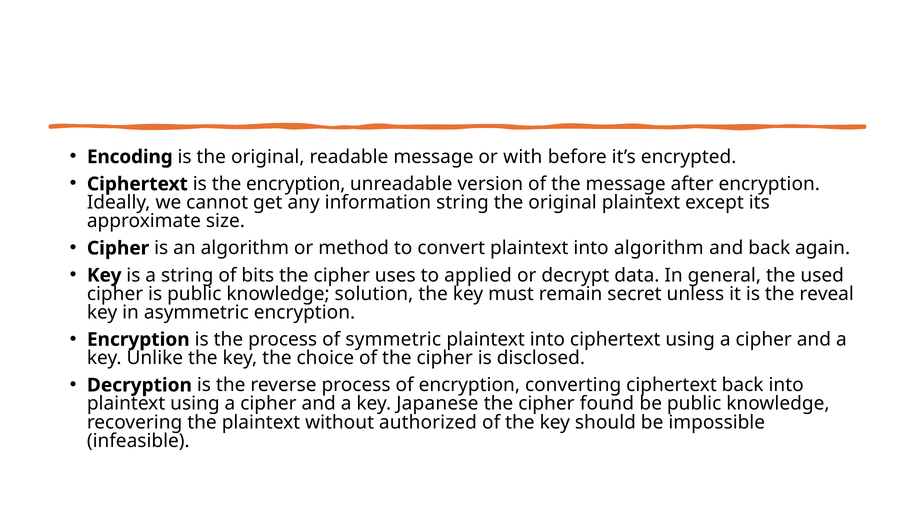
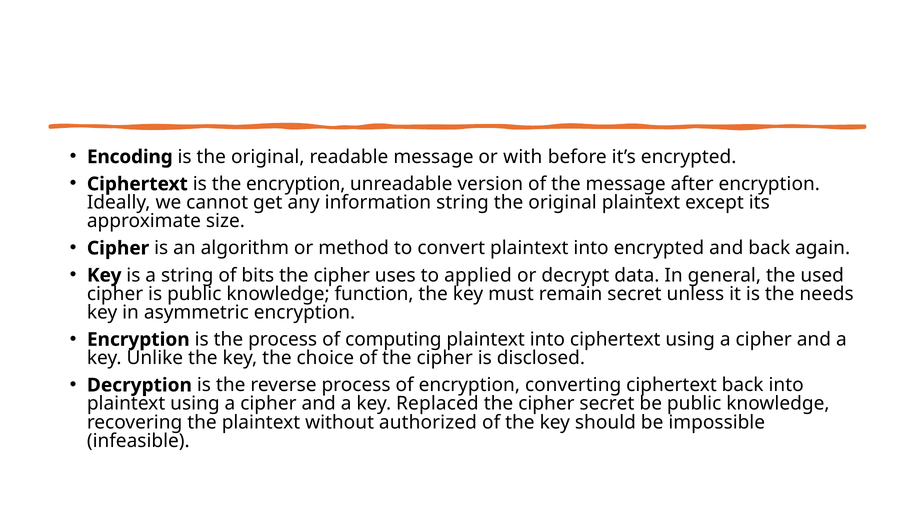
into algorithm: algorithm -> encrypted
solution: solution -> function
reveal: reveal -> needs
symmetric: symmetric -> computing
Japanese: Japanese -> Replaced
cipher found: found -> secret
